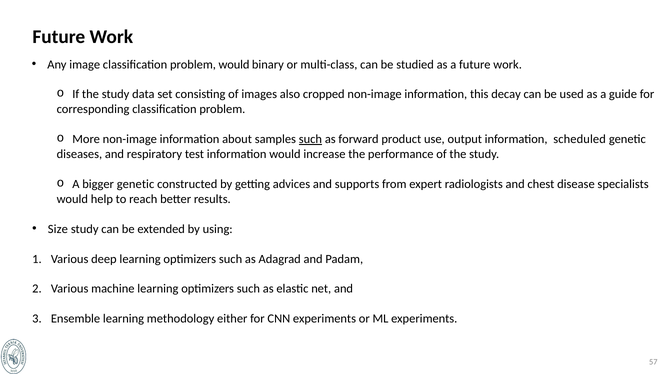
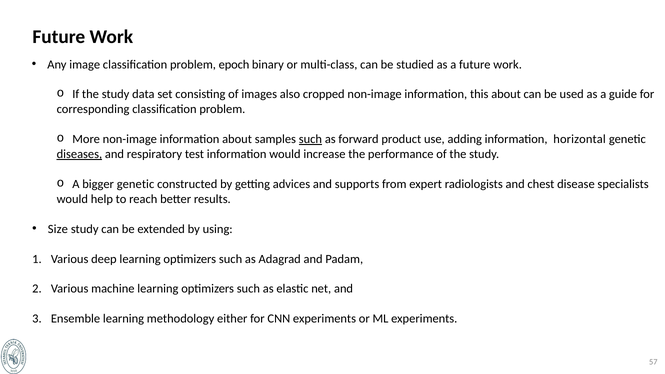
problem would: would -> epoch
this decay: decay -> about
output: output -> adding
scheduled: scheduled -> horizontal
diseases underline: none -> present
